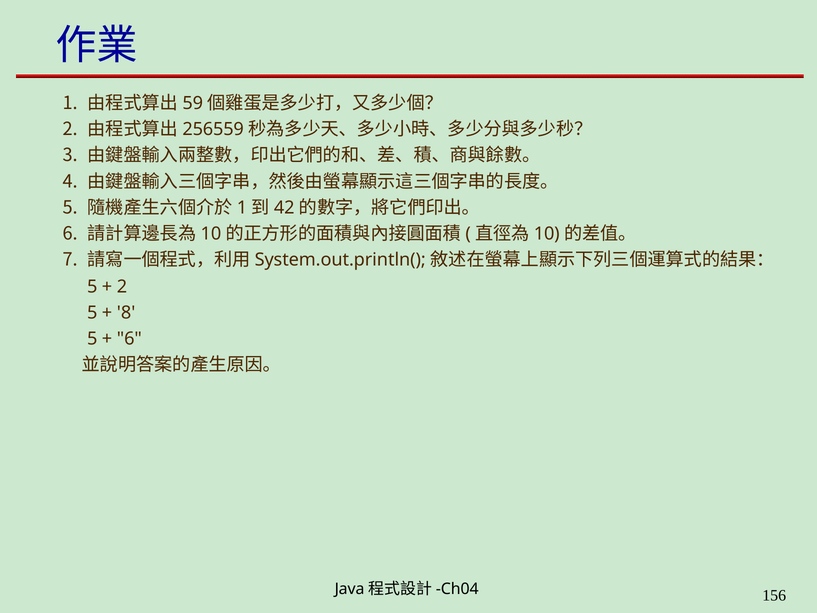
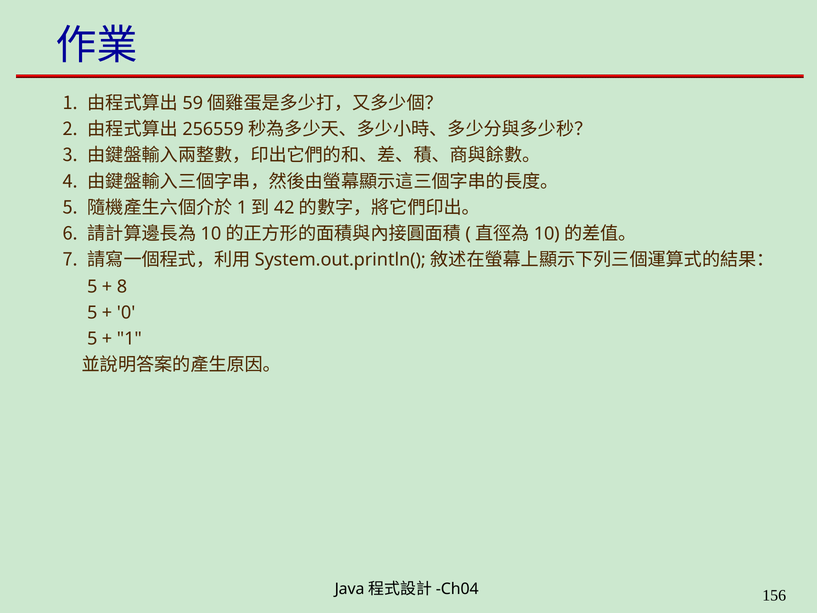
2 at (122, 286): 2 -> 8
8: 8 -> 0
6 at (129, 339): 6 -> 1
